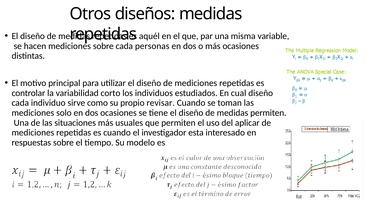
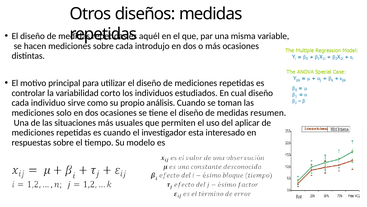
personas: personas -> introdujo
revisar: revisar -> análisis
medidas permiten: permiten -> resumen
